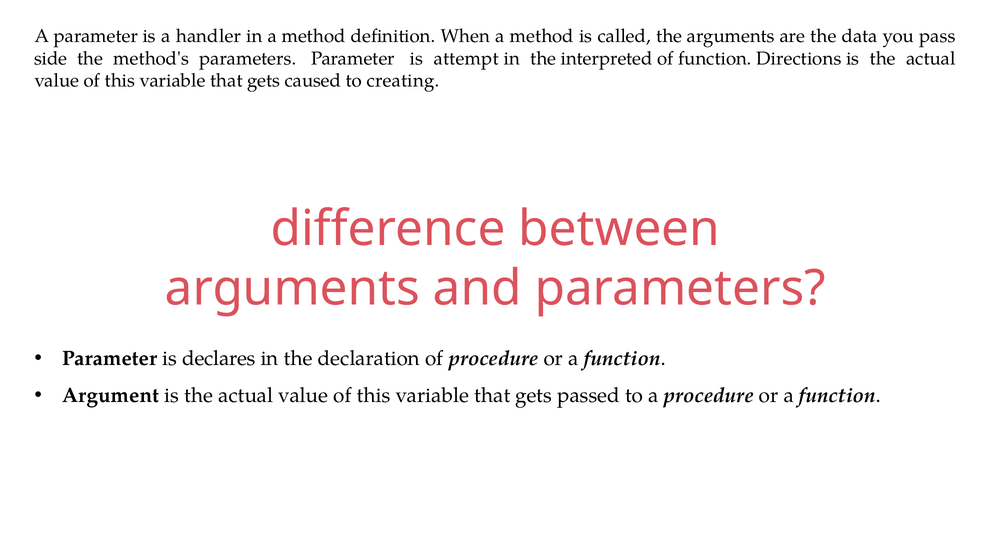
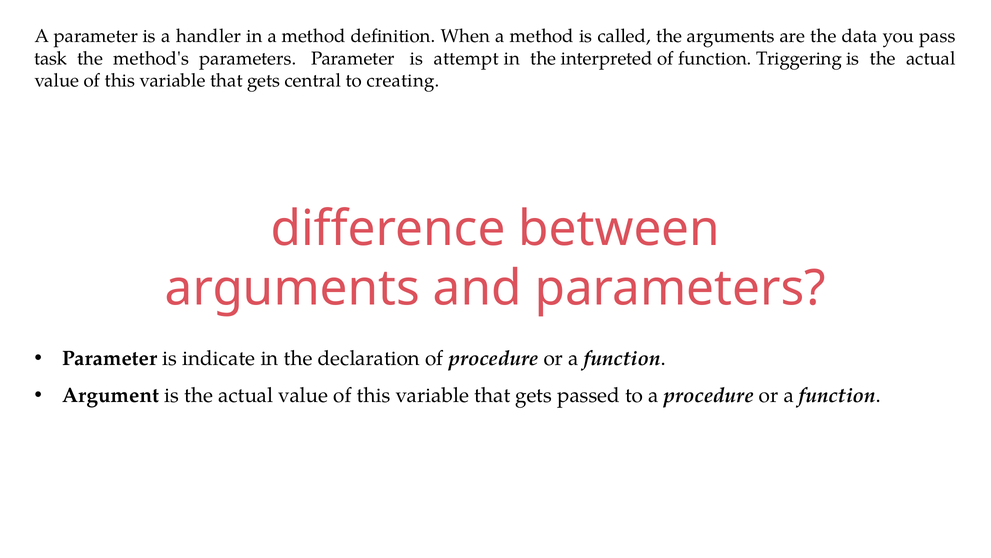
side: side -> task
Directions: Directions -> Triggering
caused: caused -> central
declares: declares -> indicate
